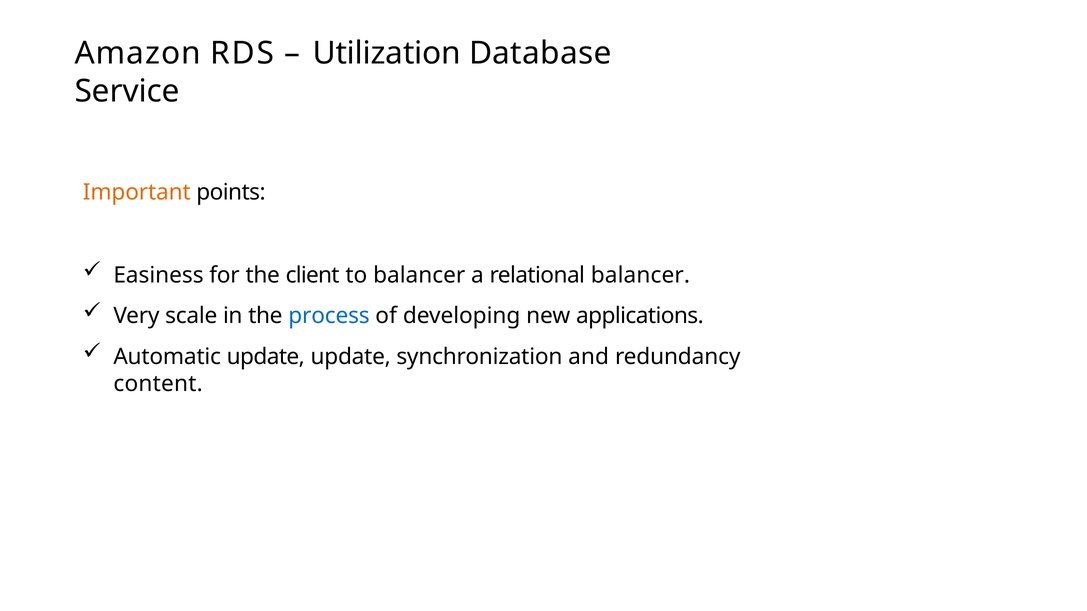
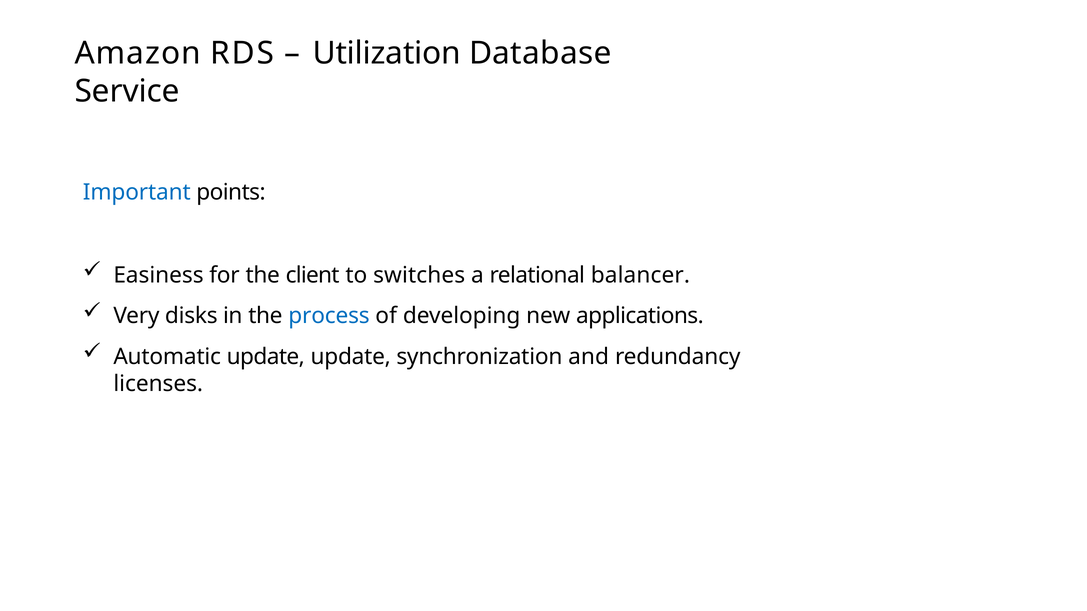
Important colour: orange -> blue
to balancer: balancer -> switches
scale: scale -> disks
content: content -> licenses
